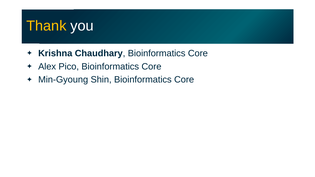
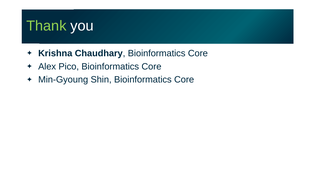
Thank colour: yellow -> light green
